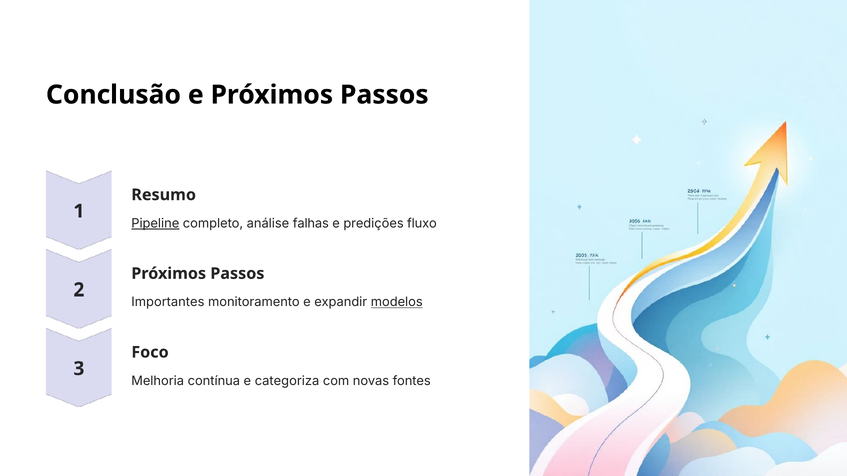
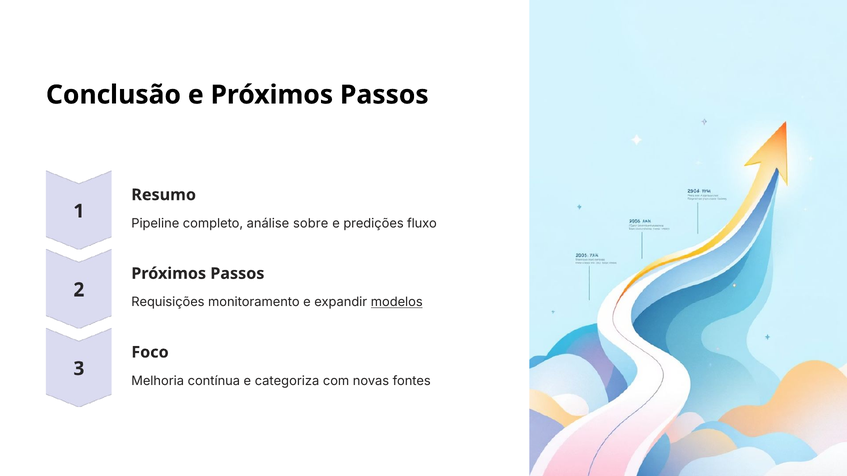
Pipeline underline: present -> none
falhas: falhas -> sobre
Importantes: Importantes -> Requisições
